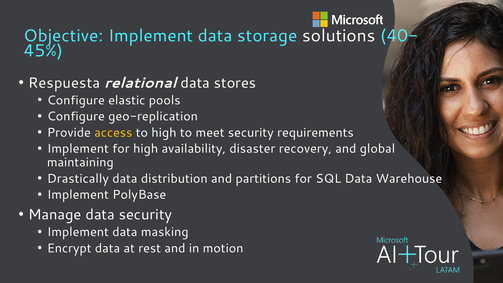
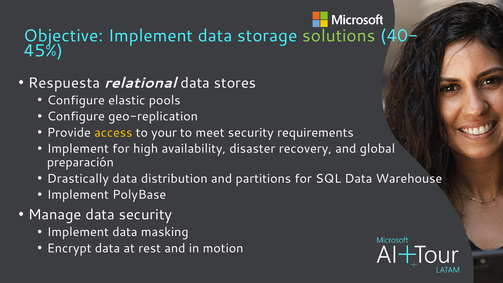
solutions colour: white -> light green
to high: high -> your
maintaining: maintaining -> preparación
